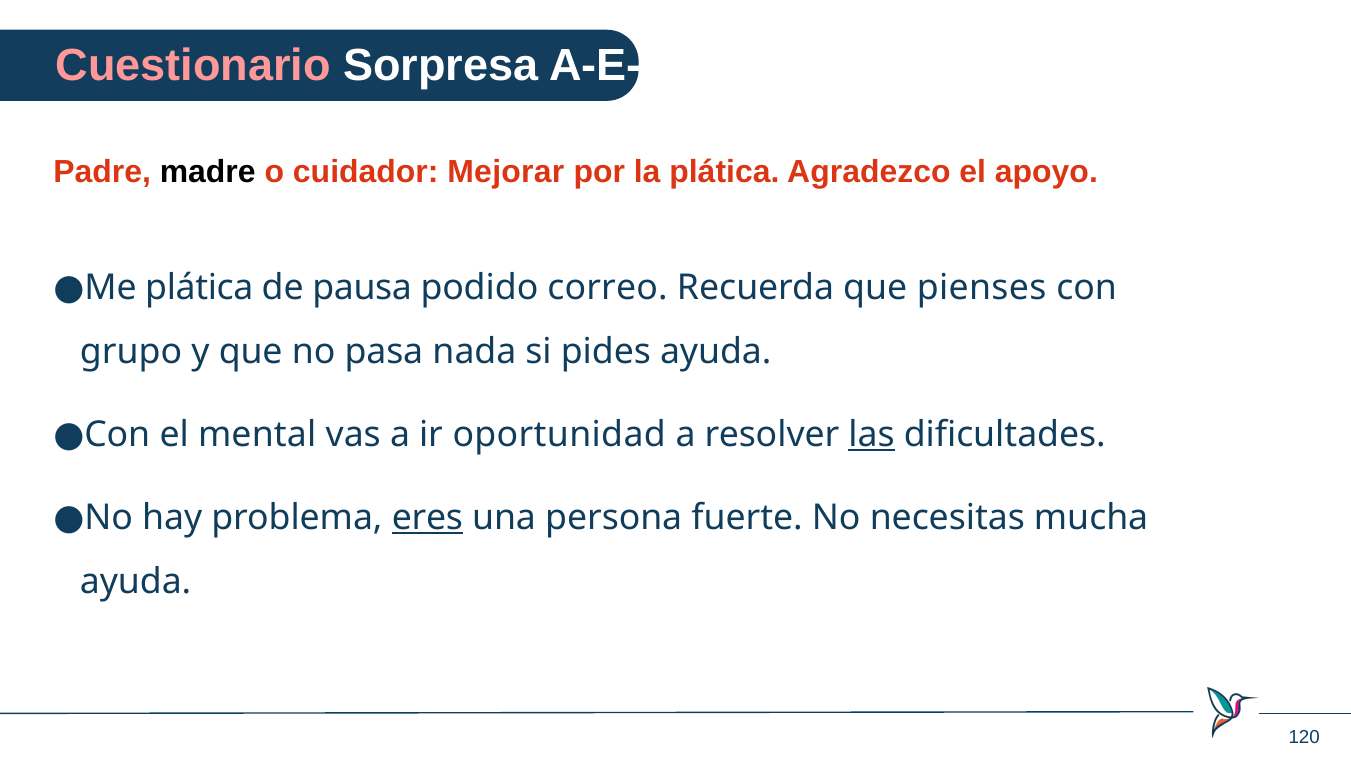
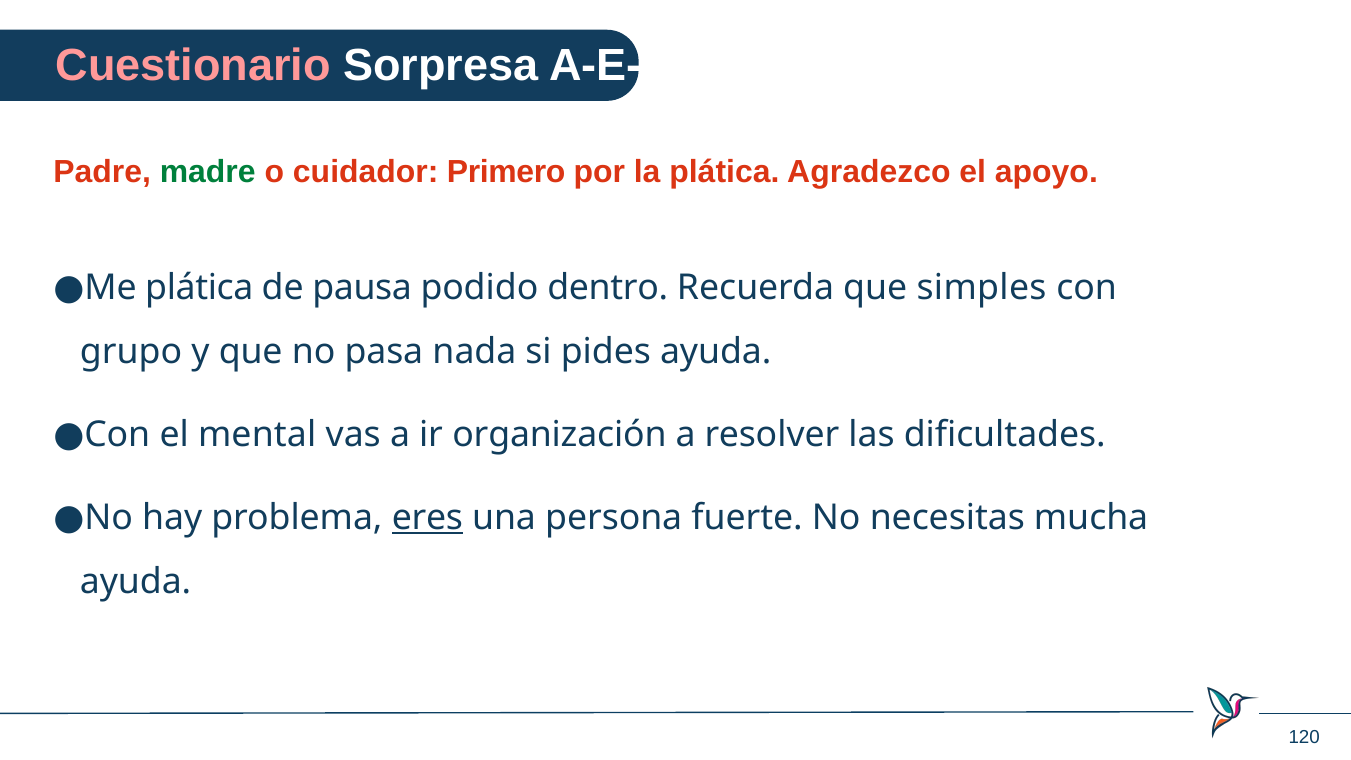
madre colour: black -> green
Mejorar: Mejorar -> Primero
correo: correo -> dentro
pienses: pienses -> simples
oportunidad: oportunidad -> organización
las underline: present -> none
